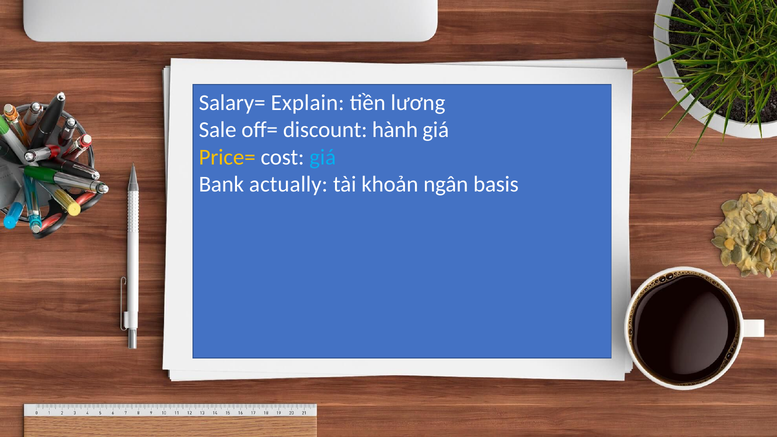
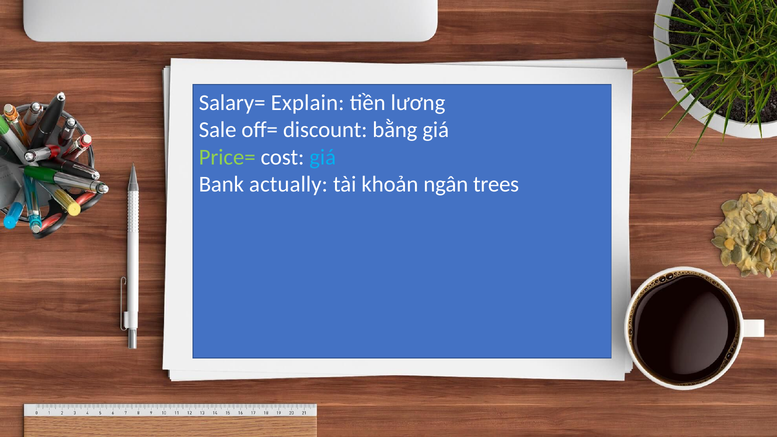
hành: hành -> bằng
Price= colour: yellow -> light green
basis: basis -> trees
